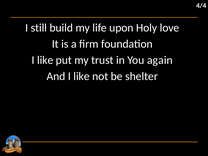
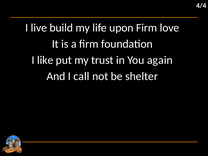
still: still -> live
upon Holy: Holy -> Firm
And I like: like -> call
